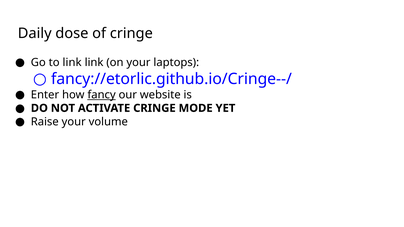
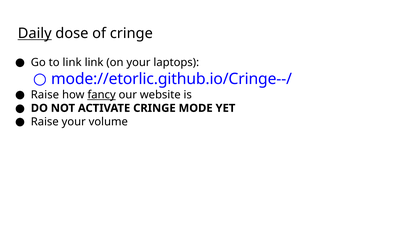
Daily underline: none -> present
fancy://etorlic.github.io/Cringe--/: fancy://etorlic.github.io/Cringe--/ -> mode://etorlic.github.io/Cringe--/
Enter at (45, 95): Enter -> Raise
